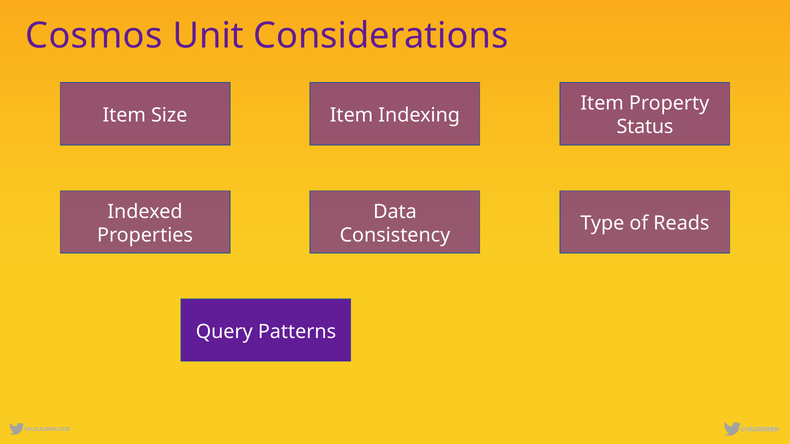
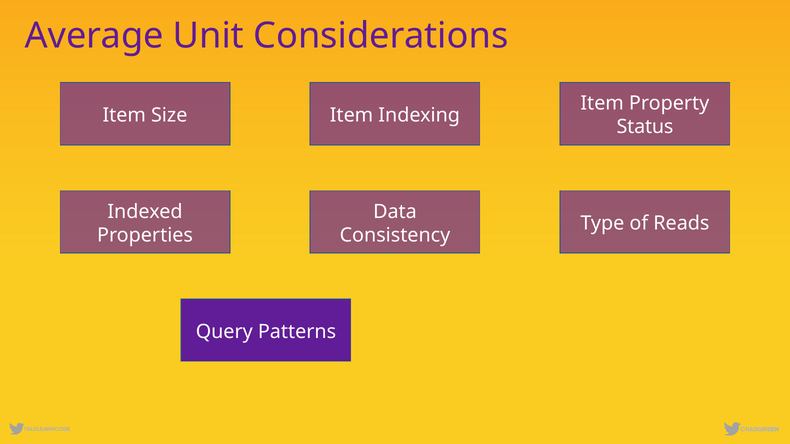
Cosmos: Cosmos -> Average
